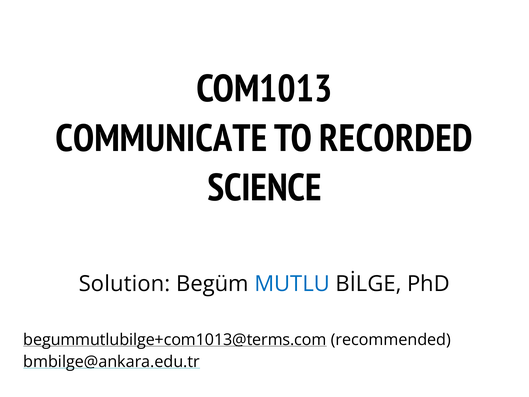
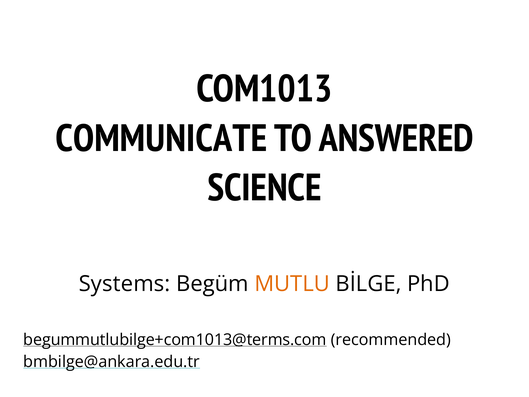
RECORDED: RECORDED -> ANSWERED
Solution: Solution -> Systems
MUTLU colour: blue -> orange
